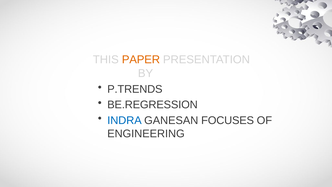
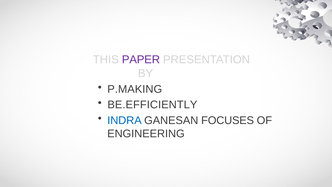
PAPER colour: orange -> purple
P.TRENDS: P.TRENDS -> P.MAKING
BE.REGRESSION: BE.REGRESSION -> BE.EFFICIENTLY
